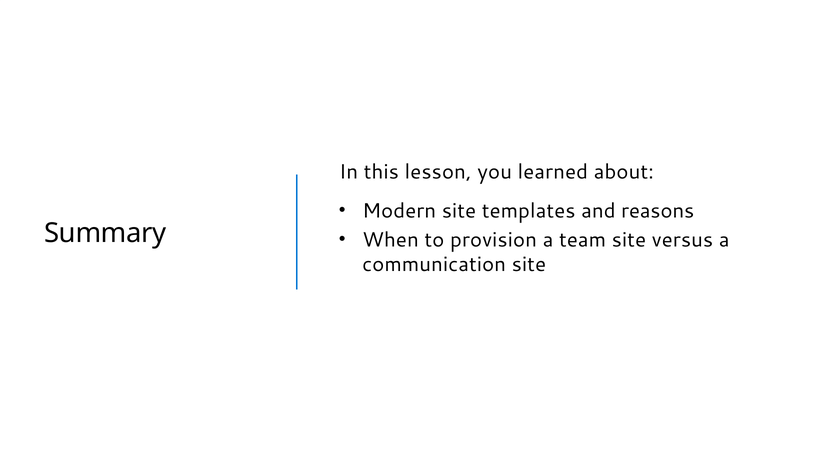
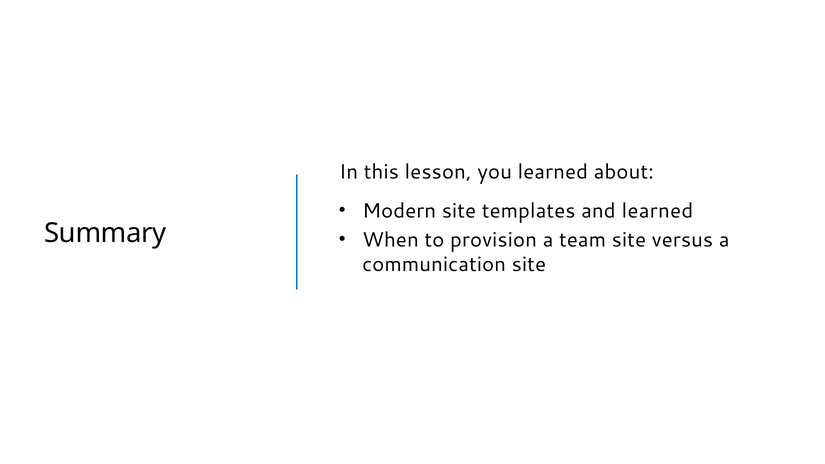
and reasons: reasons -> learned
